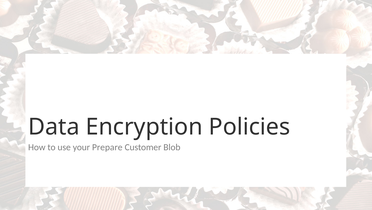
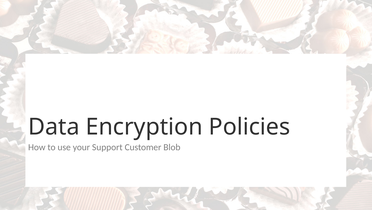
Prepare: Prepare -> Support
